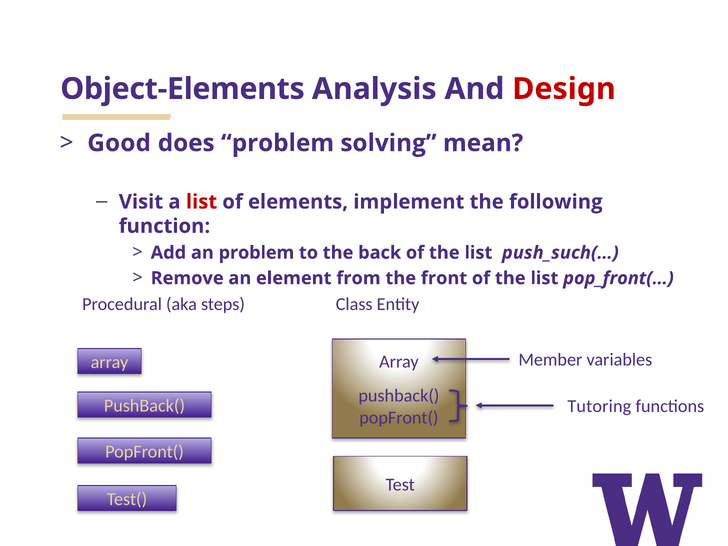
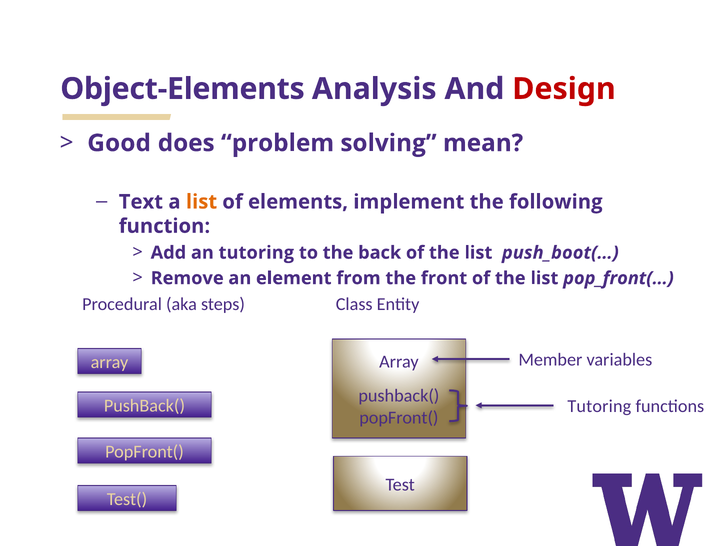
Visit: Visit -> Text
list at (202, 202) colour: red -> orange
an problem: problem -> tutoring
push_such(…: push_such(… -> push_boot(…
